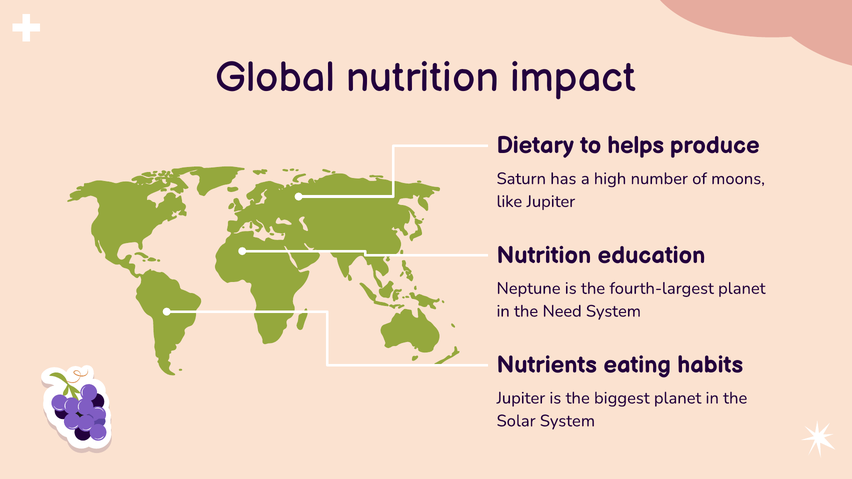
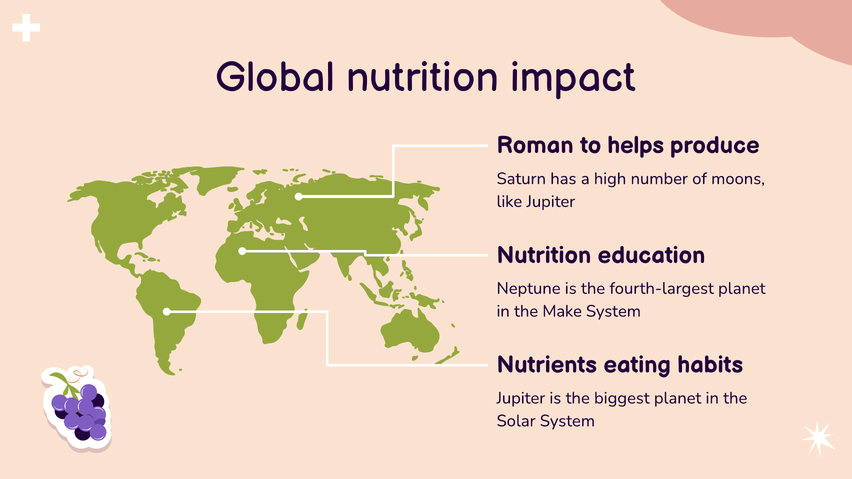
Dietary: Dietary -> Roman
Need: Need -> Make
